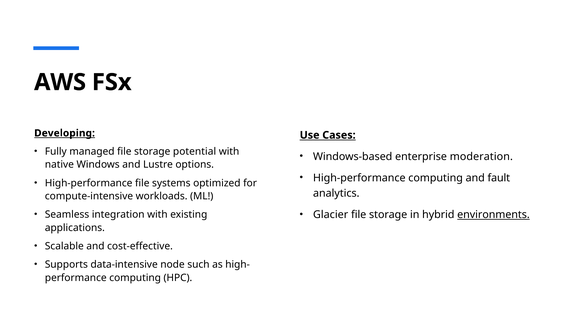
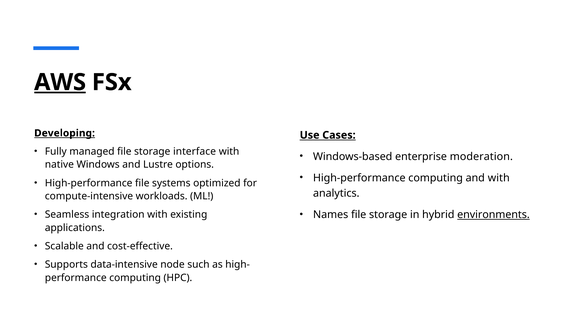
AWS underline: none -> present
potential: potential -> interface
and fault: fault -> with
Glacier: Glacier -> Names
